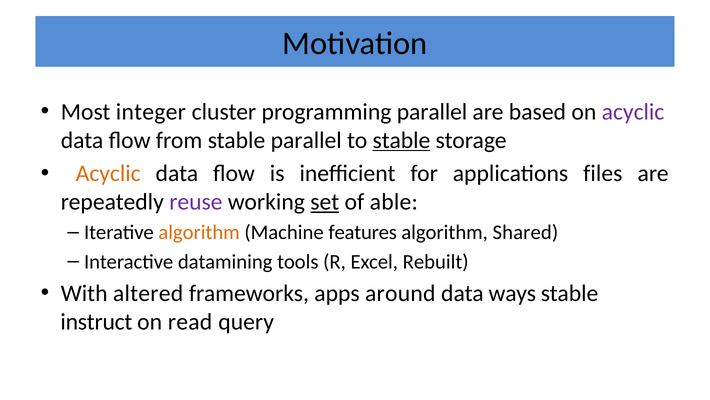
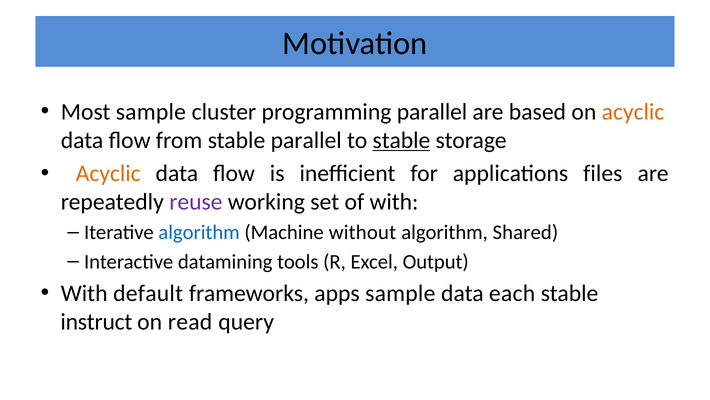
Most integer: integer -> sample
acyclic at (633, 112) colour: purple -> orange
set underline: present -> none
of able: able -> with
algorithm at (199, 232) colour: orange -> blue
features: features -> without
Rebuilt: Rebuilt -> Output
altered: altered -> default
apps around: around -> sample
ways: ways -> each
